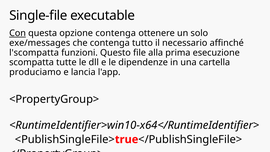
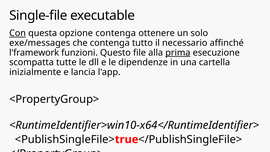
l'scompatta: l'scompatta -> l'framework
prima underline: none -> present
produciamo: produciamo -> inizialmente
